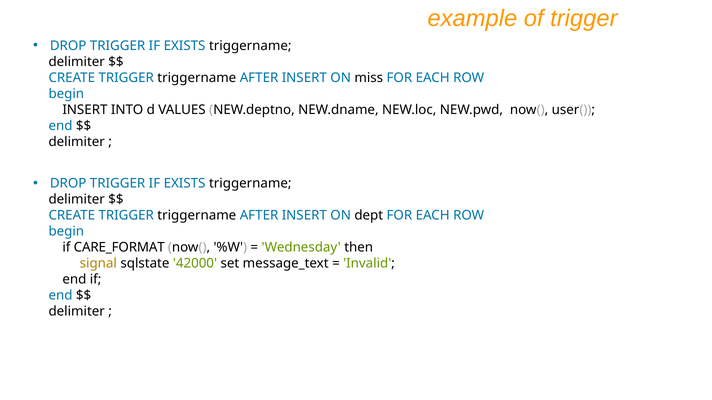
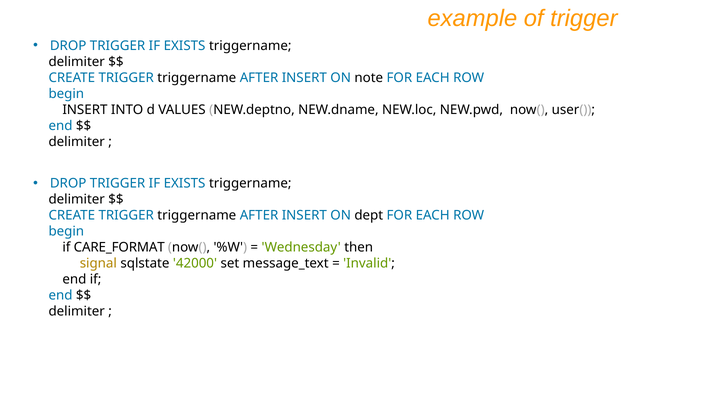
miss: miss -> note
